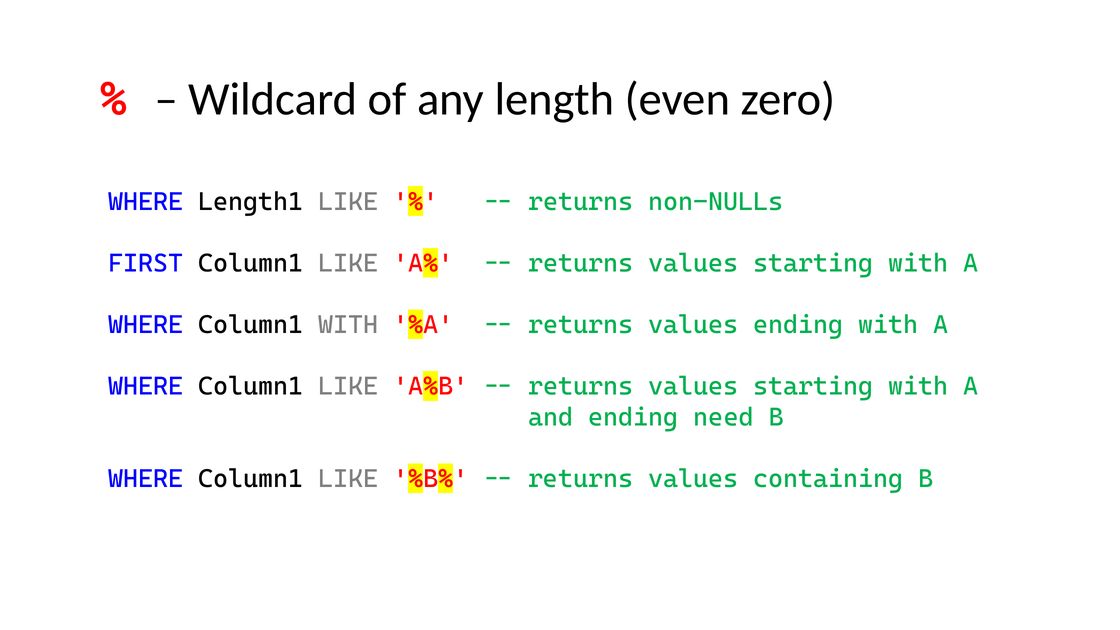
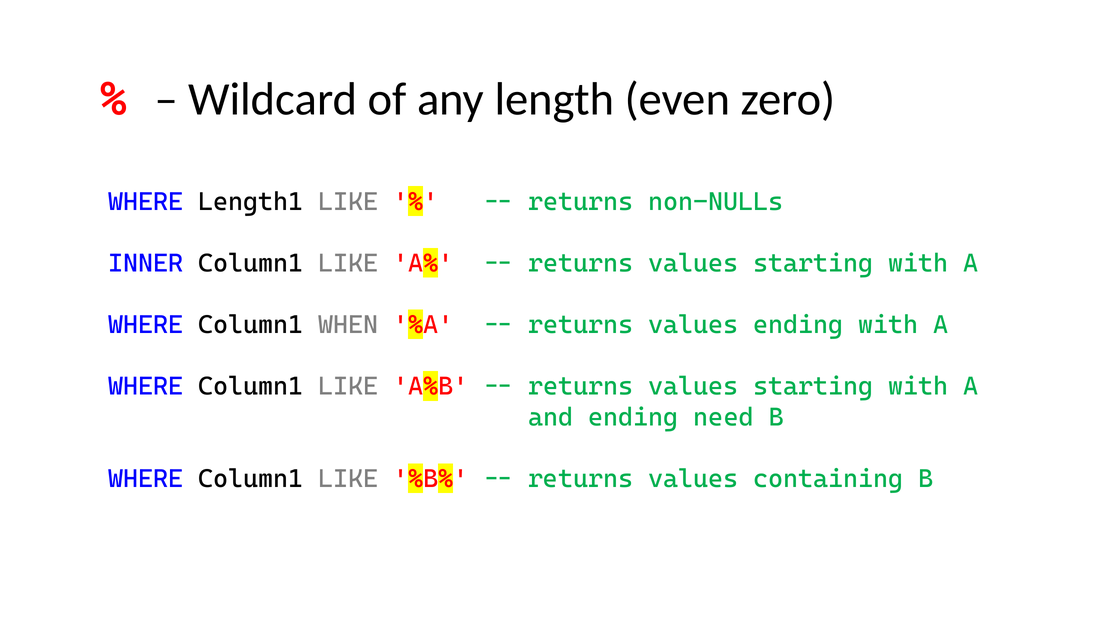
FIRST: FIRST -> INNER
Column1 WITH: WITH -> WHEN
